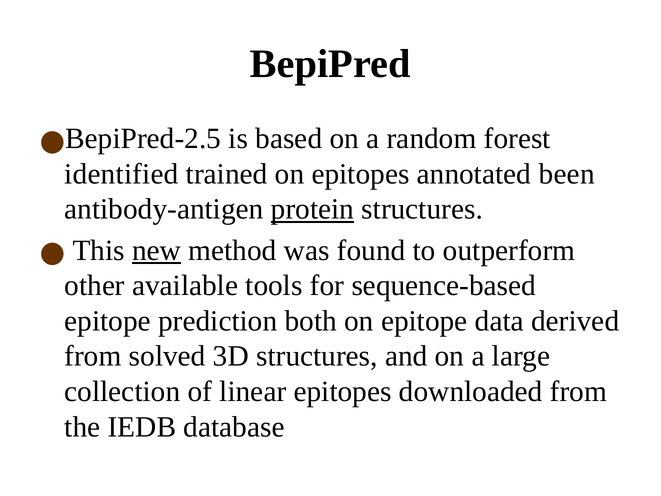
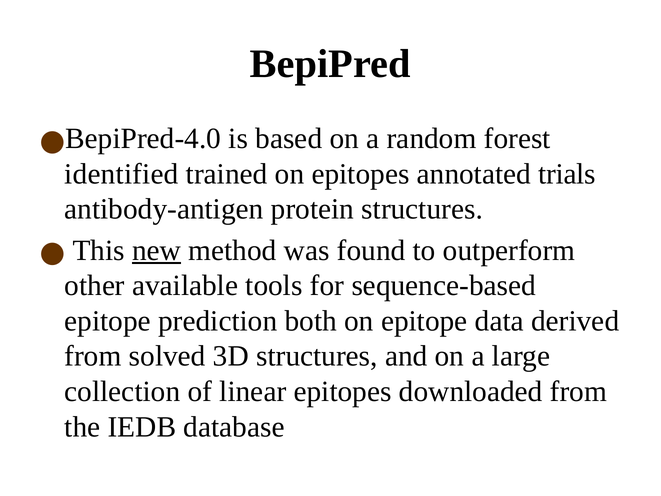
BepiPred-2.5: BepiPred-2.5 -> BepiPred-4.0
been: been -> trials
protein underline: present -> none
